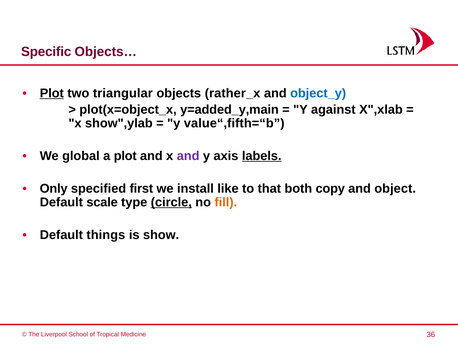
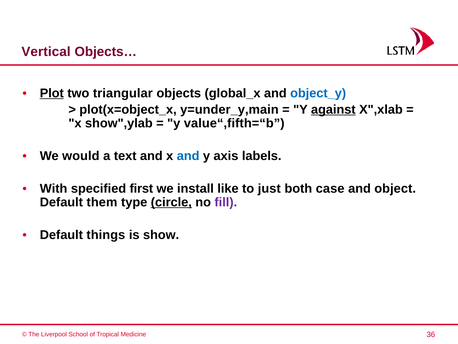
Specific: Specific -> Vertical
rather_x: rather_x -> global_x
y=added_y,main: y=added_y,main -> y=under_y,main
against underline: none -> present
global: global -> would
a plot: plot -> text
and at (188, 156) colour: purple -> blue
labels underline: present -> none
Only: Only -> With
that: that -> just
copy: copy -> case
scale: scale -> them
fill colour: orange -> purple
